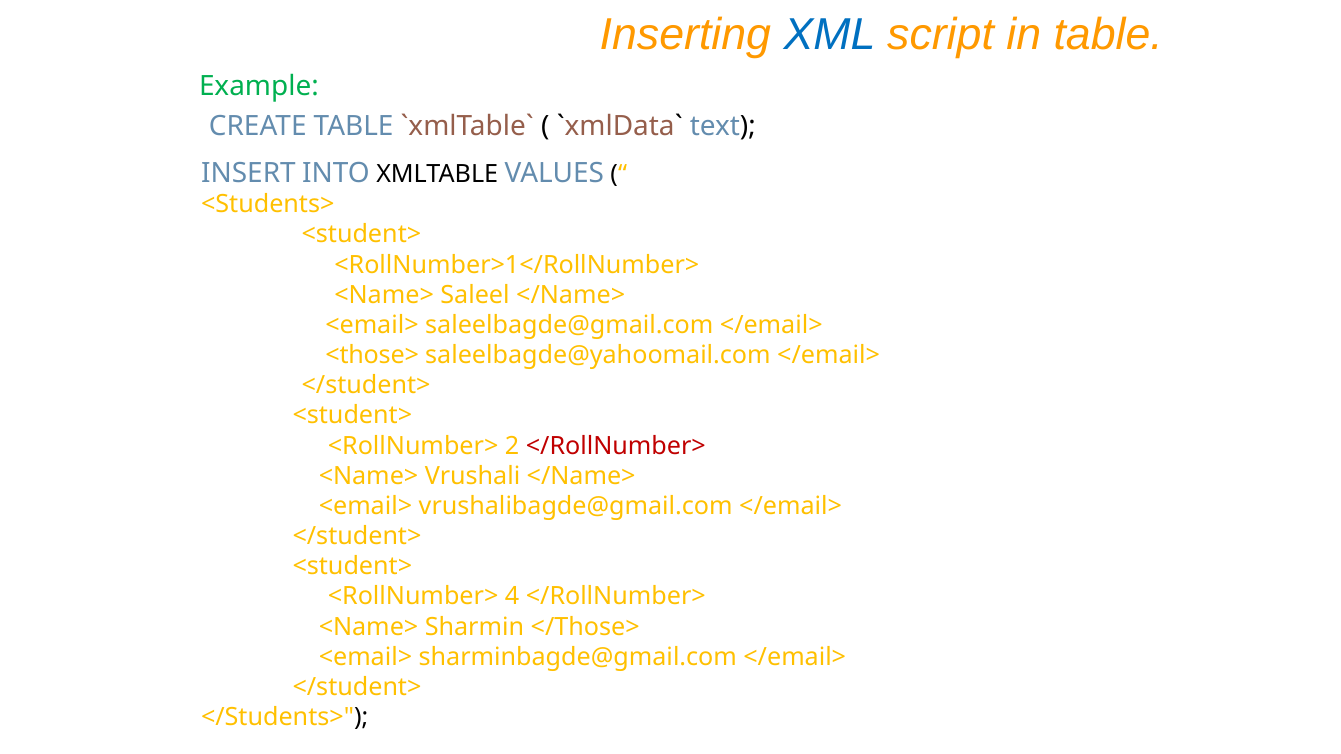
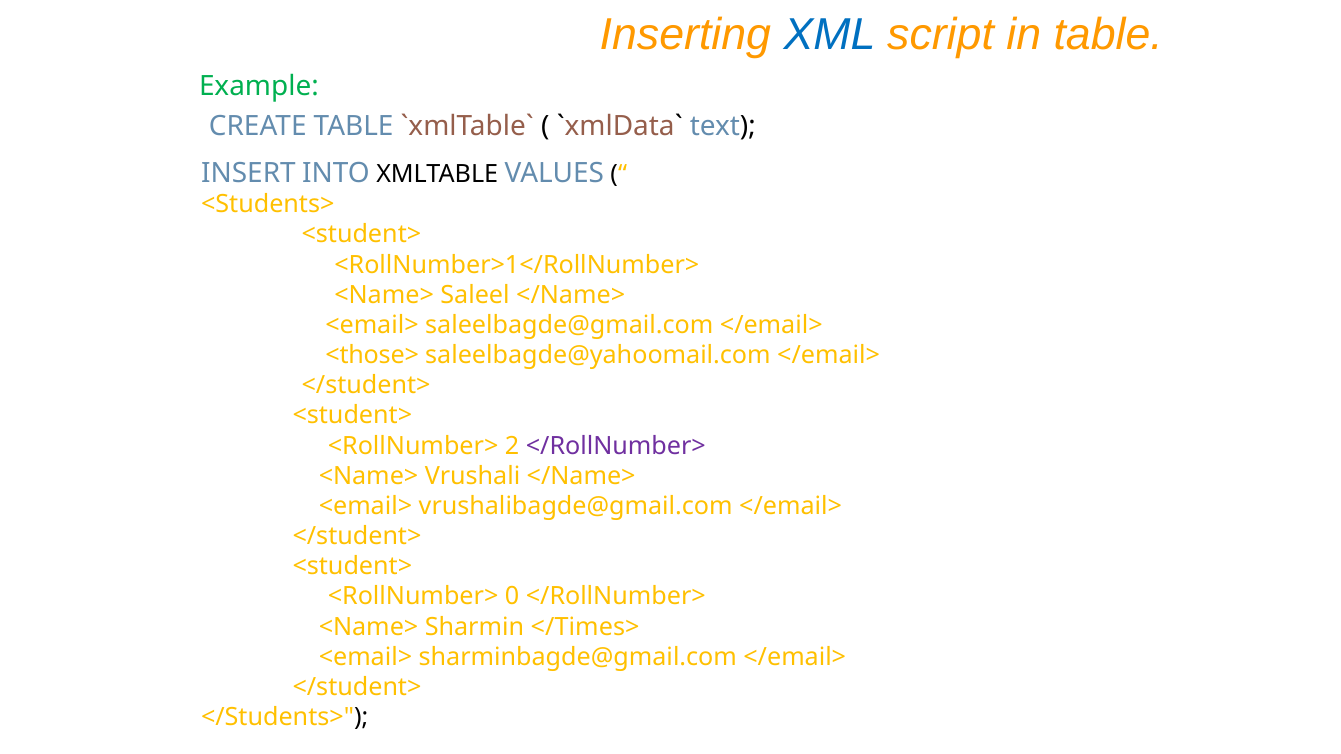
</RollNumber> at (616, 446) colour: red -> purple
4: 4 -> 0
</Those>: </Those> -> </Times>
